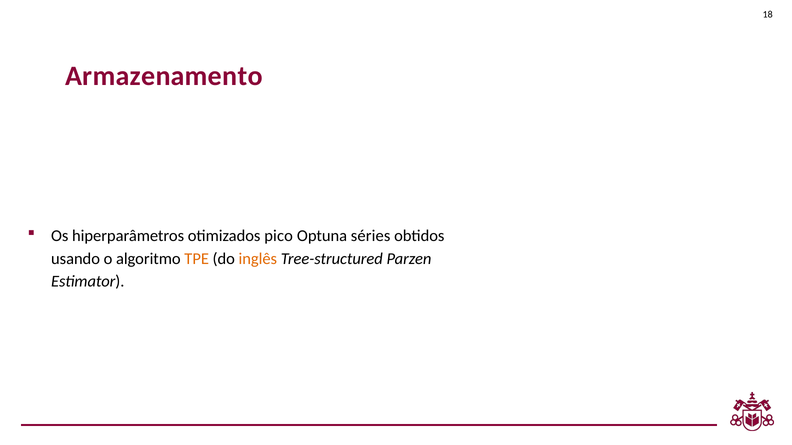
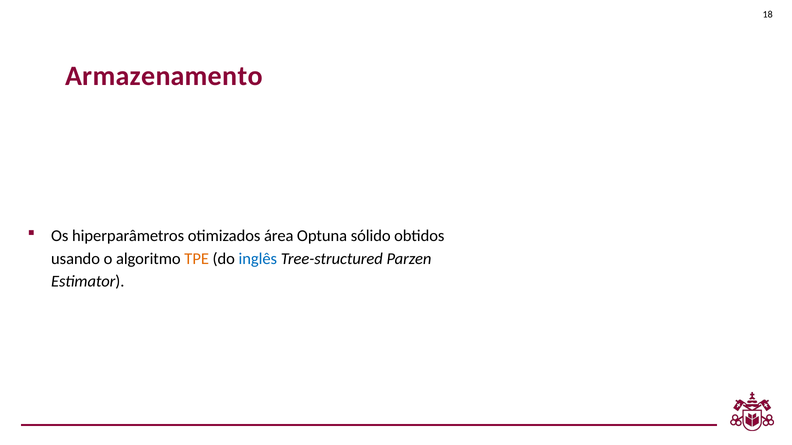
pico: pico -> área
séries: séries -> sólido
inglês colour: orange -> blue
